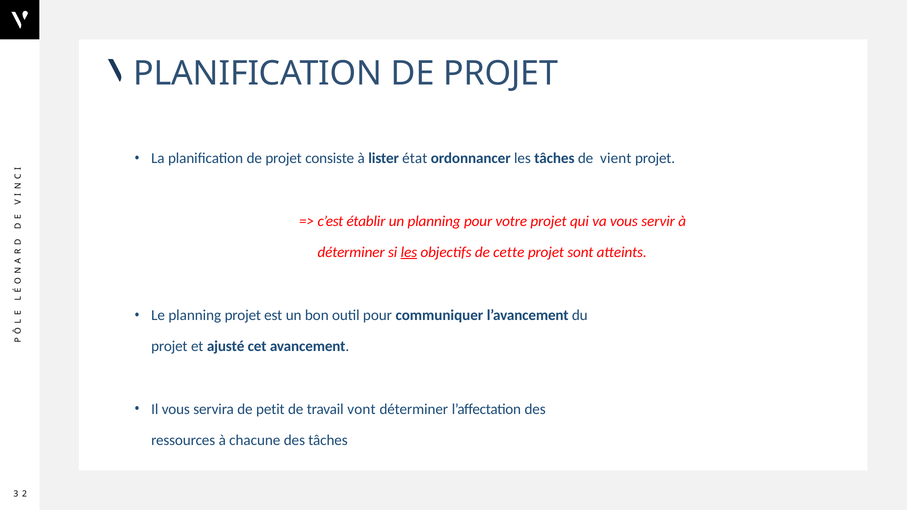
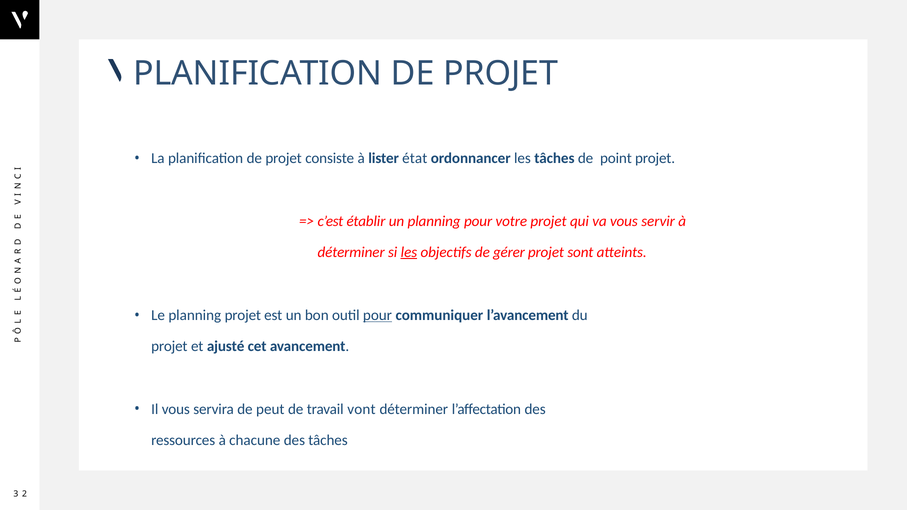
vient: vient -> point
cette: cette -> gérer
pour at (377, 315) underline: none -> present
petit: petit -> peut
